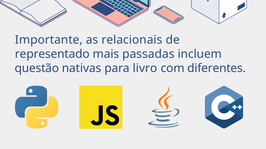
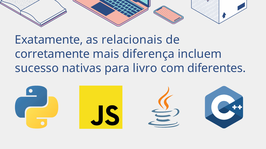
Importante: Importante -> Exatamente
representado: representado -> corretamente
passadas: passadas -> diferença
questão: questão -> sucesso
